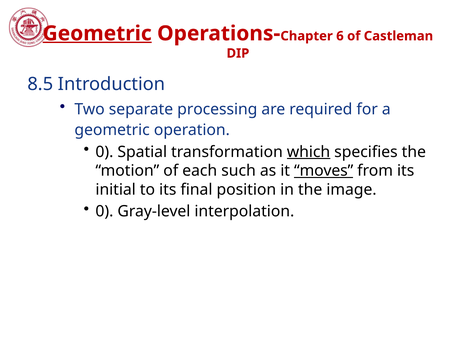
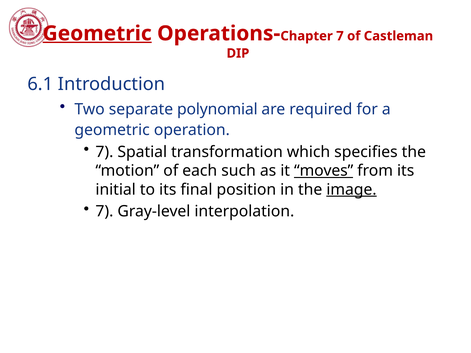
6 at (340, 36): 6 -> 7
8.5: 8.5 -> 6.1
processing: processing -> polynomial
0 at (104, 152): 0 -> 7
which underline: present -> none
image underline: none -> present
0 at (104, 212): 0 -> 7
